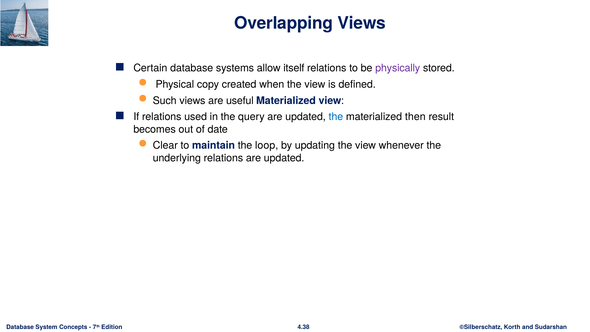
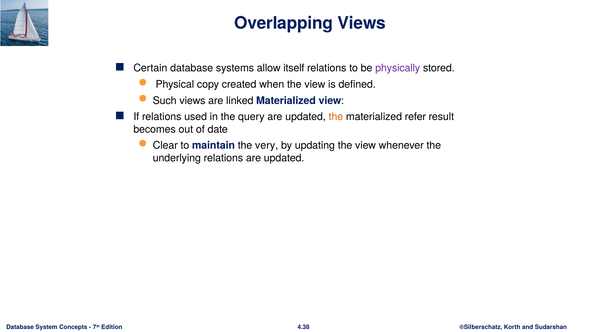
useful: useful -> linked
the at (336, 117) colour: blue -> orange
then: then -> refer
loop: loop -> very
